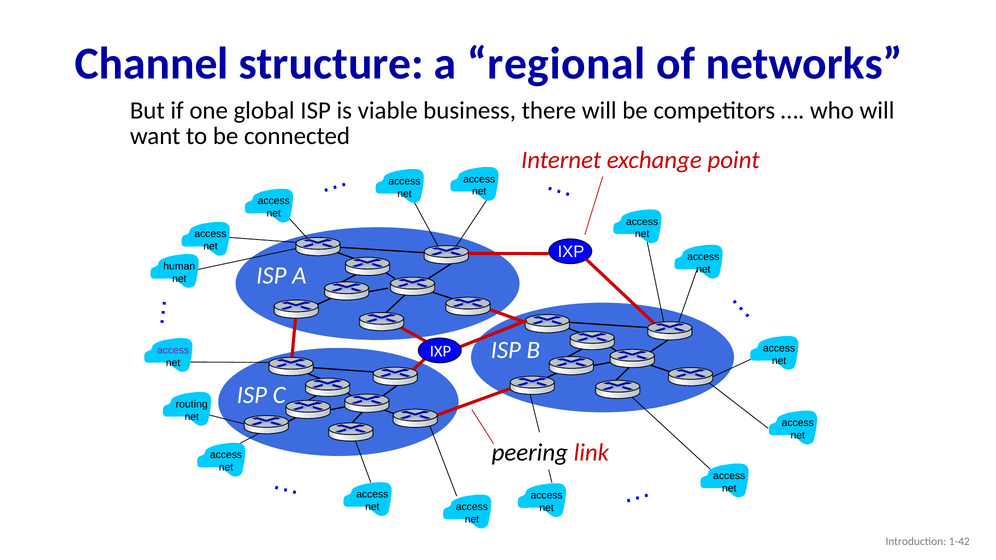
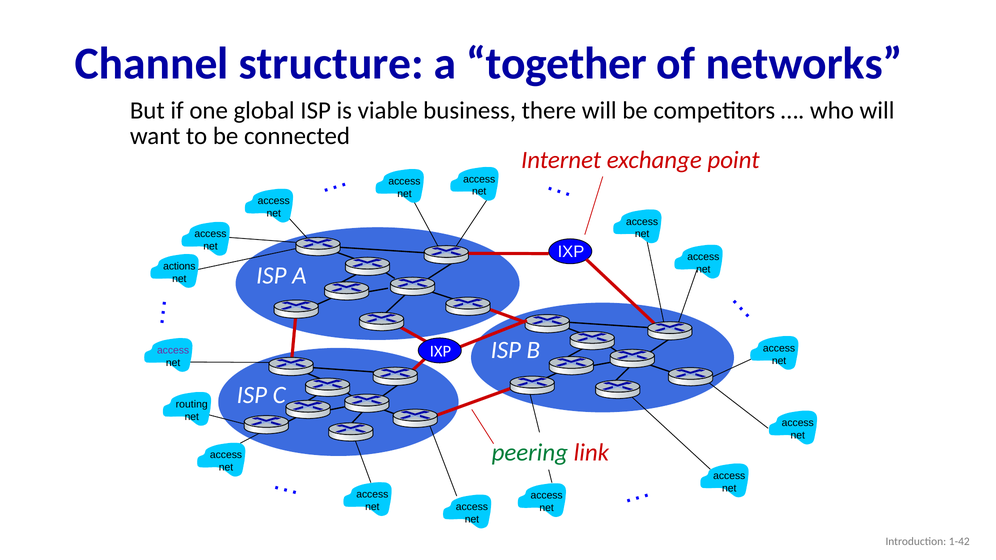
regional: regional -> together
human: human -> actions
peering colour: black -> green
